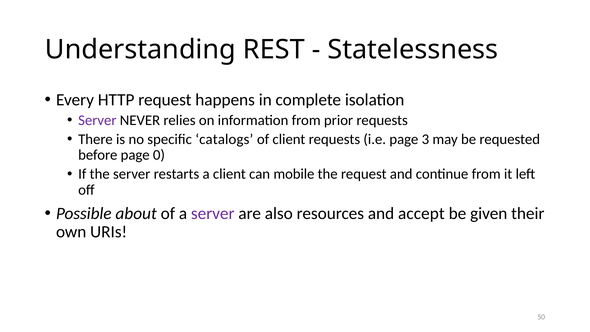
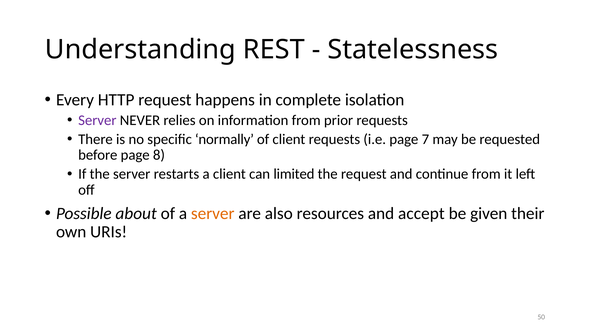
catalogs: catalogs -> normally
3: 3 -> 7
0: 0 -> 8
mobile: mobile -> limited
server at (213, 213) colour: purple -> orange
